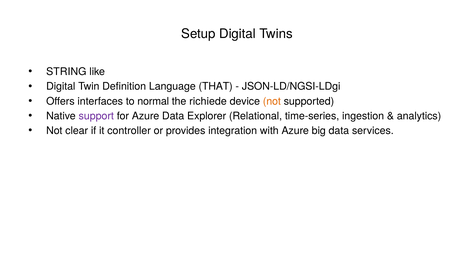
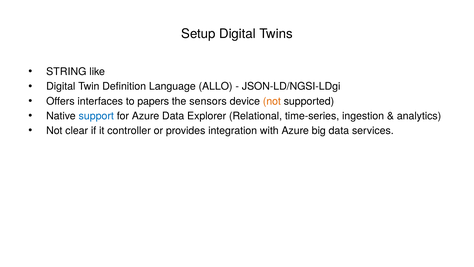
THAT: THAT -> ALLO
normal: normal -> papers
richiede: richiede -> sensors
support colour: purple -> blue
